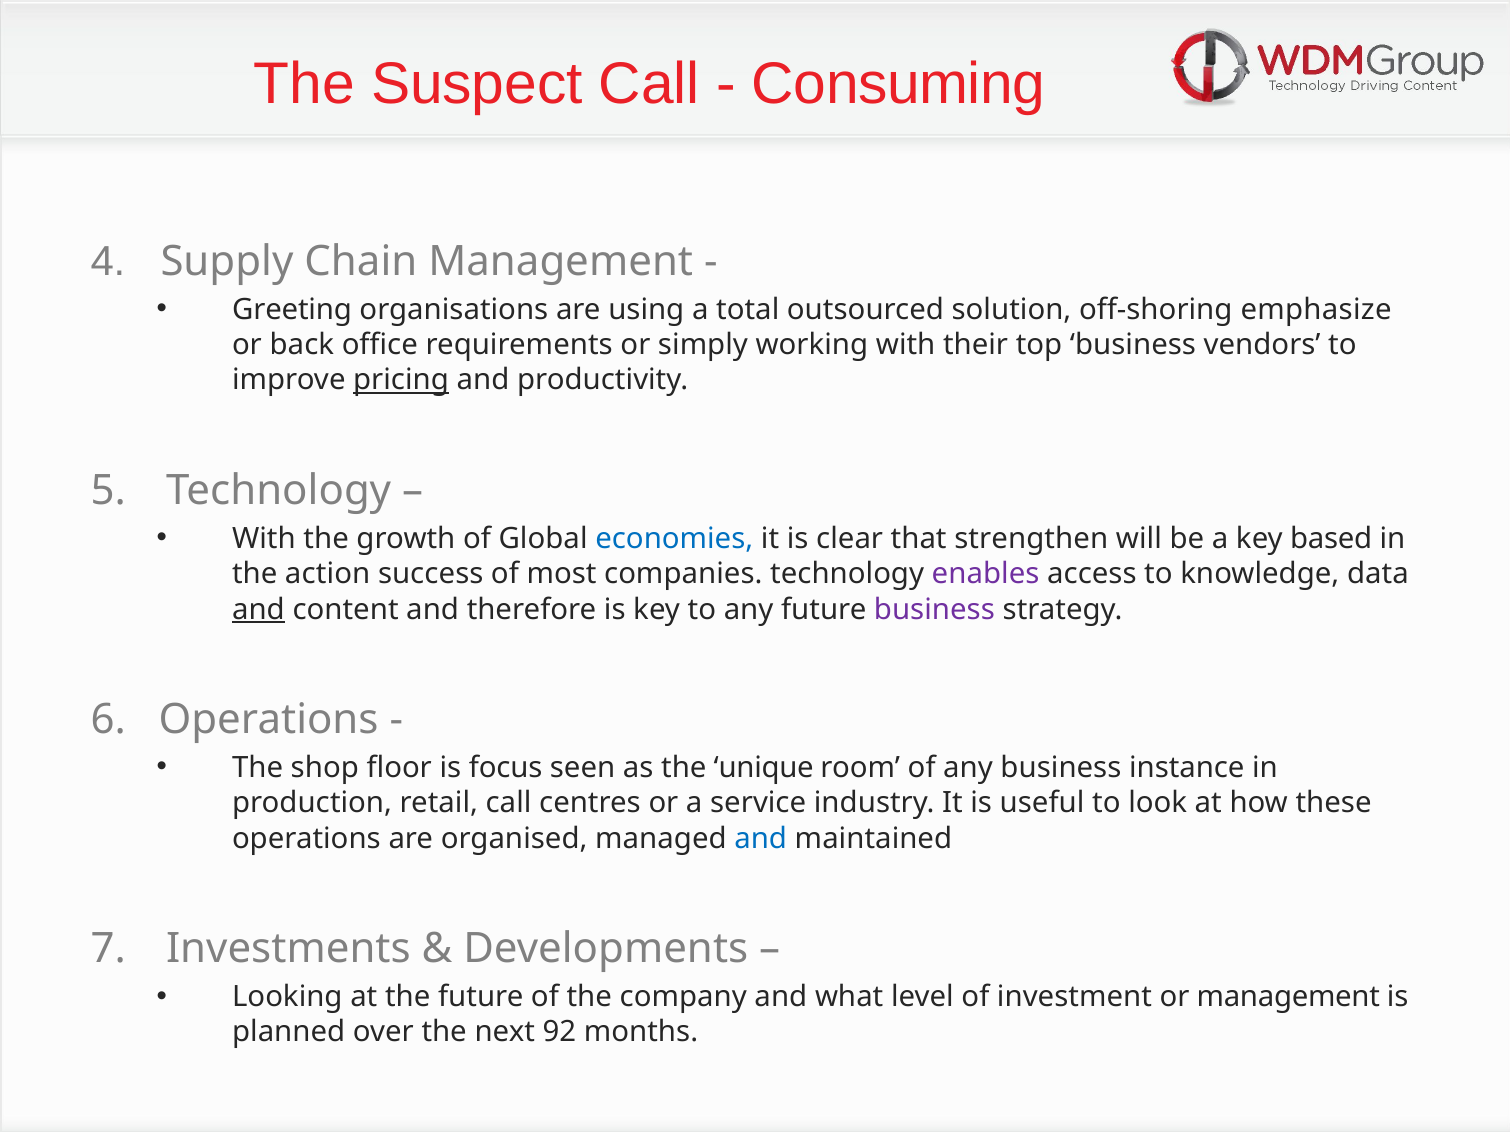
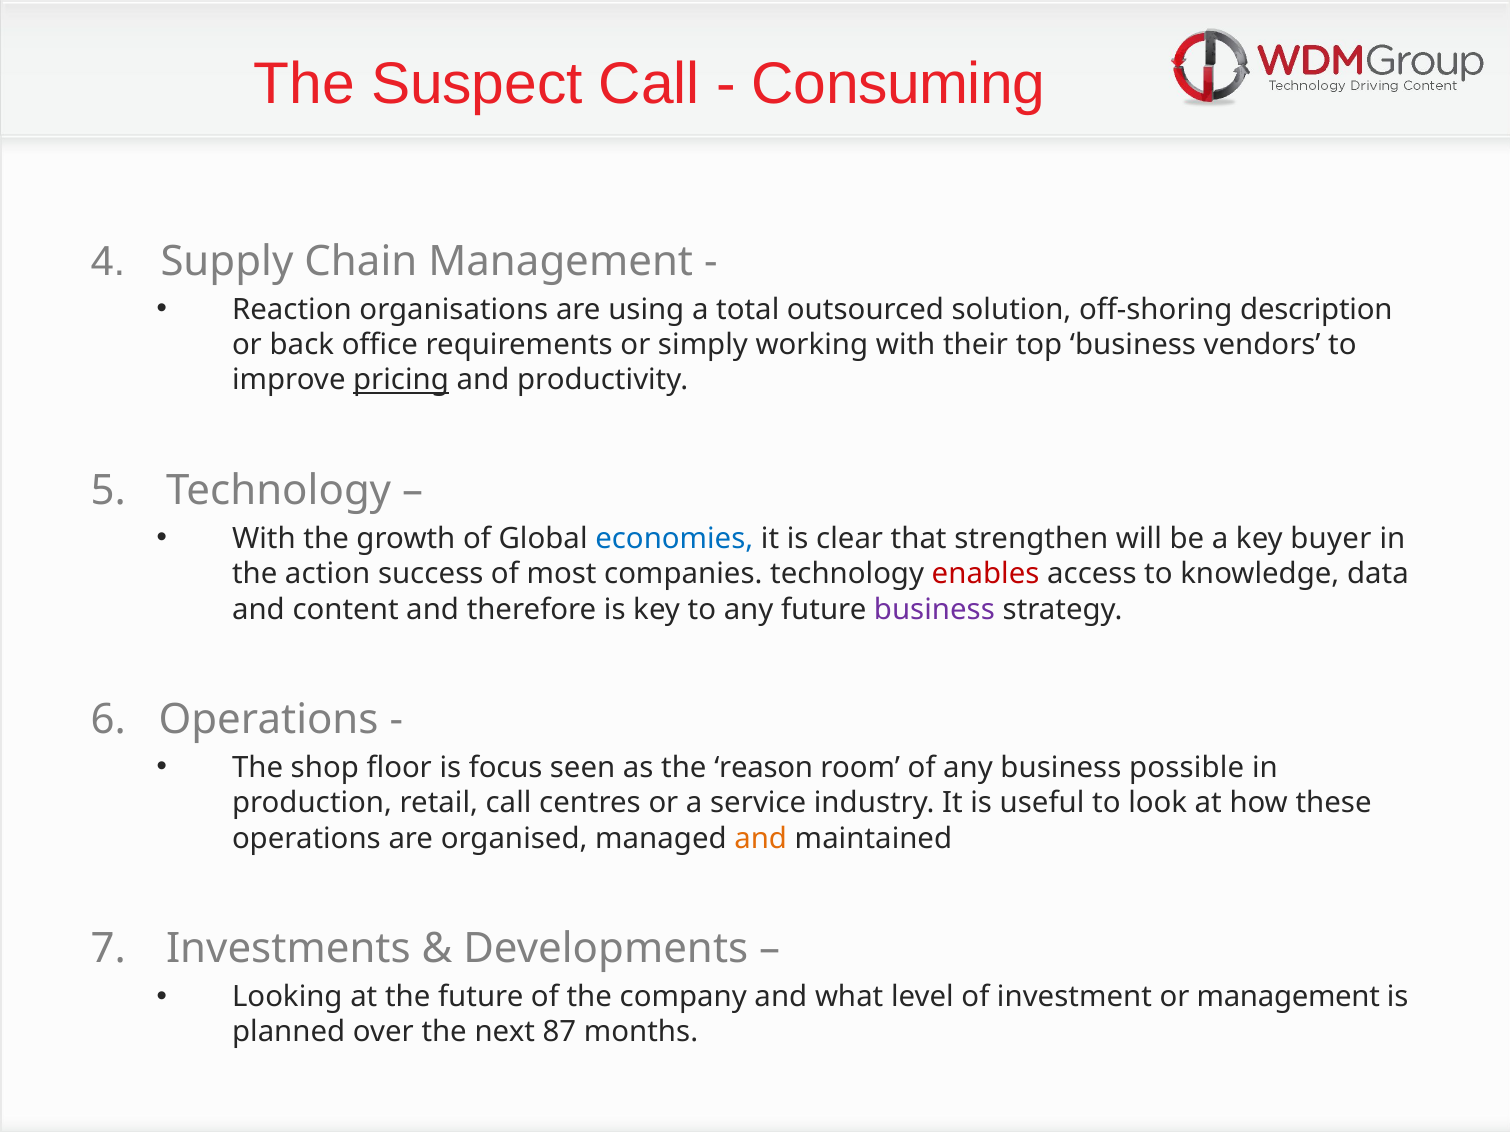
Greeting: Greeting -> Reaction
emphasize: emphasize -> description
based: based -> buyer
enables colour: purple -> red
and at (258, 610) underline: present -> none
unique: unique -> reason
instance: instance -> possible
and at (761, 839) colour: blue -> orange
92: 92 -> 87
